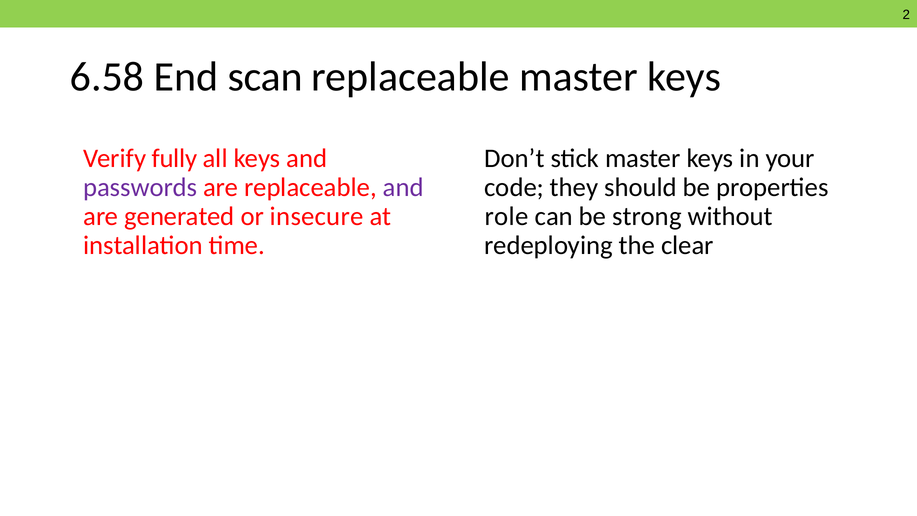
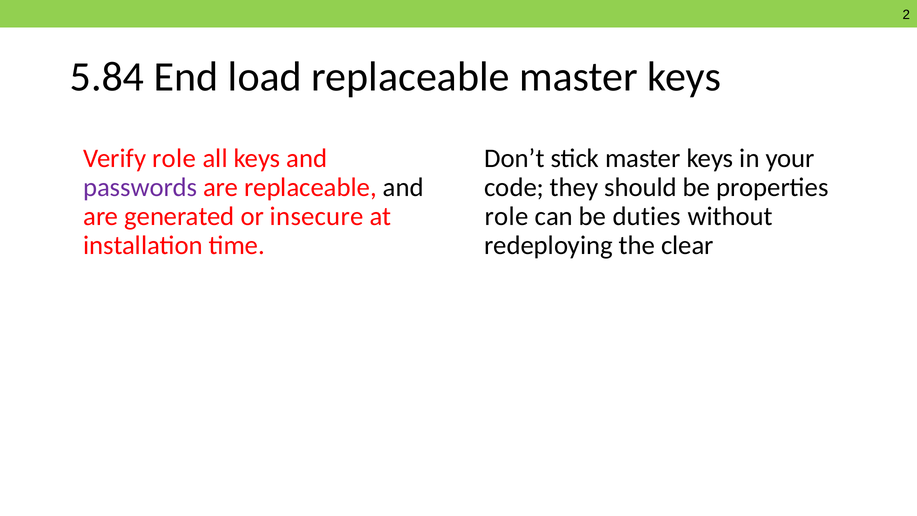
6.58: 6.58 -> 5.84
scan: scan -> load
Verify fully: fully -> role
and at (403, 187) colour: purple -> black
strong: strong -> duties
